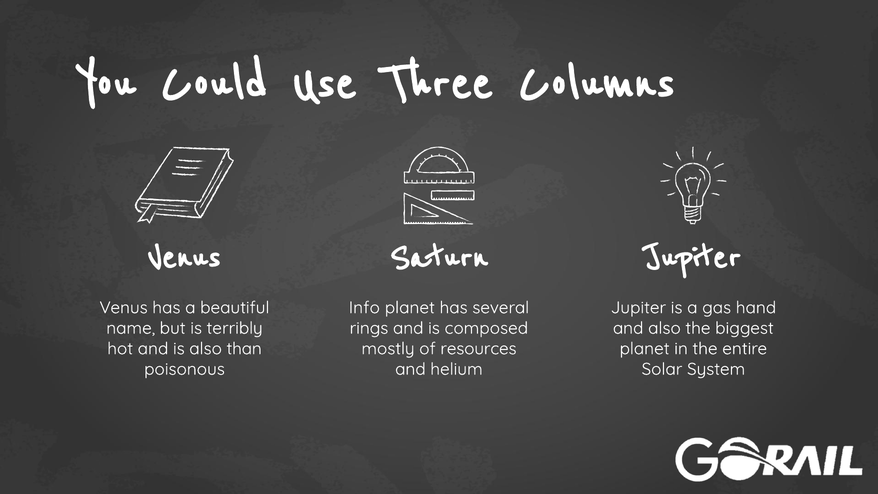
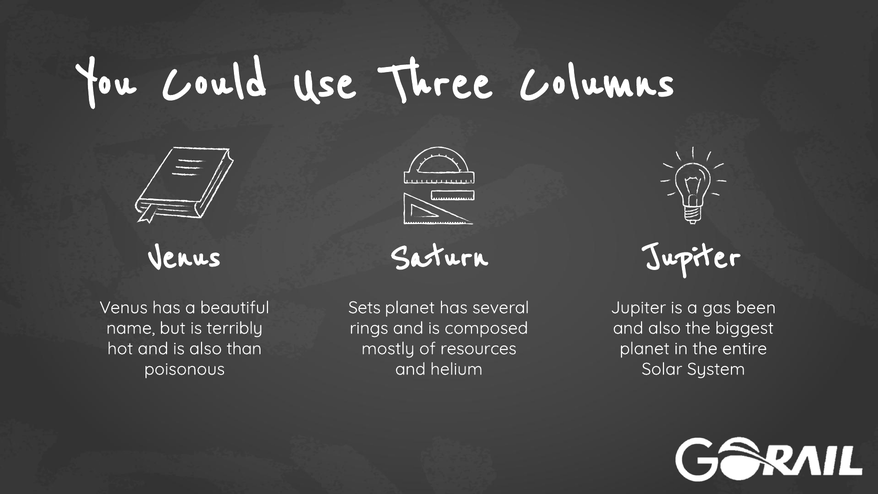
Info: Info -> Sets
hand: hand -> been
